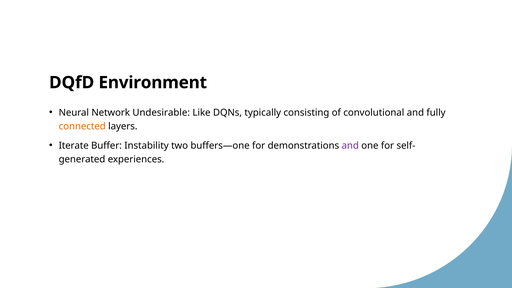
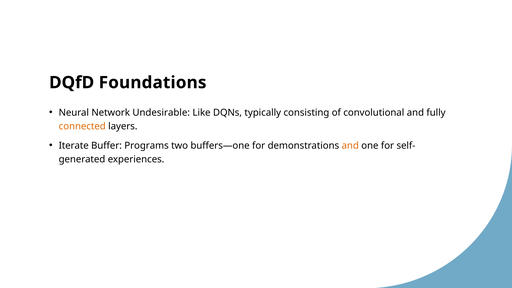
Environment: Environment -> Foundations
Instability: Instability -> Programs
and at (350, 146) colour: purple -> orange
